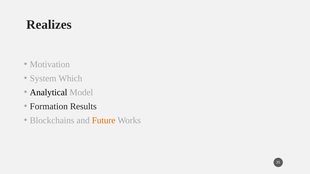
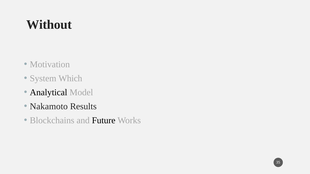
Realizes: Realizes -> Without
Formation: Formation -> Nakamoto
Future colour: orange -> black
